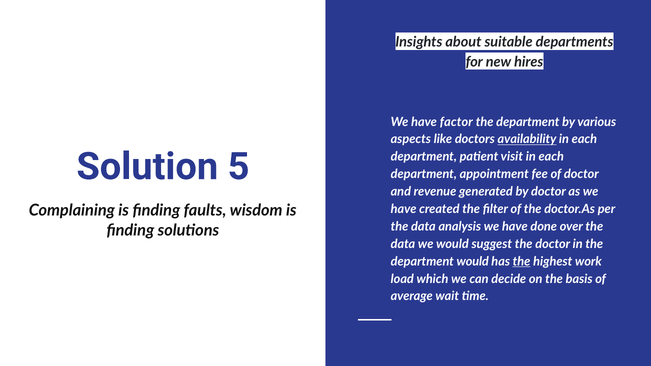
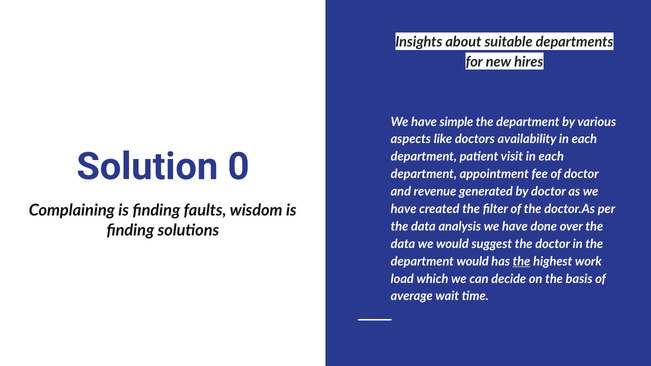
factor: factor -> simple
availability underline: present -> none
5: 5 -> 0
